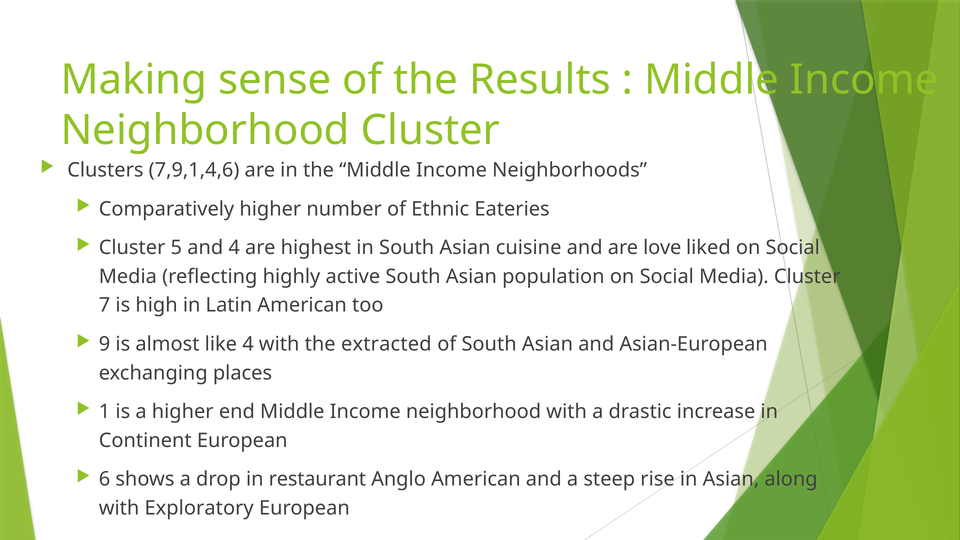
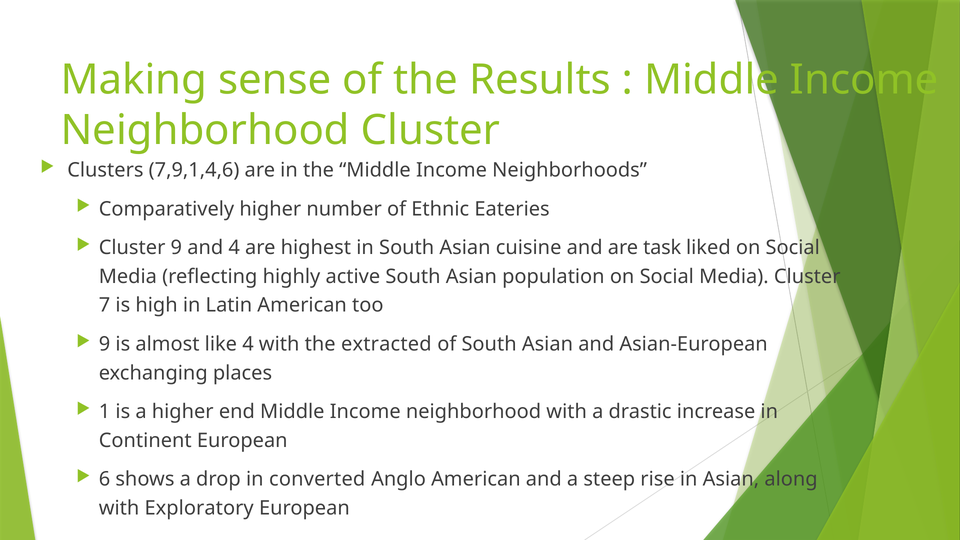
Cluster 5: 5 -> 9
love: love -> task
restaurant: restaurant -> converted
